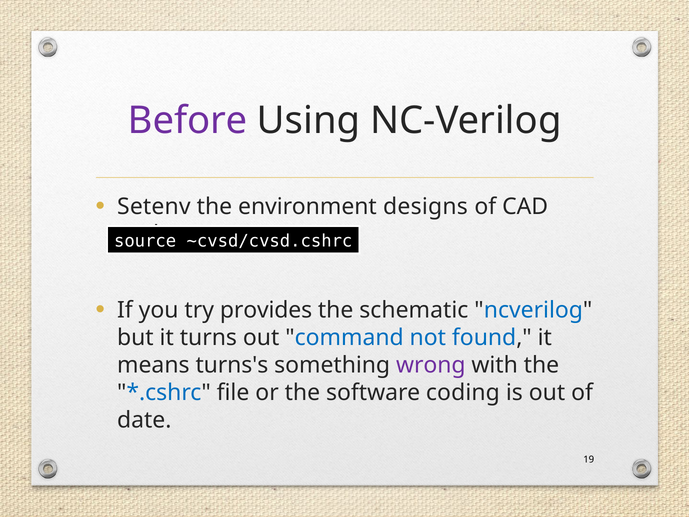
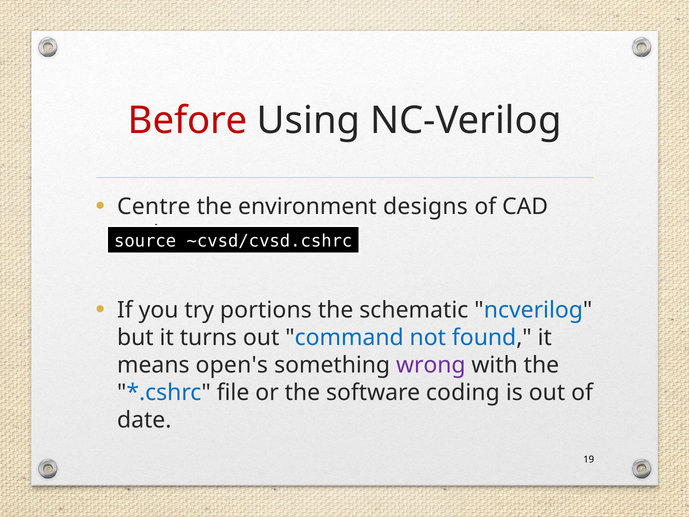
Before colour: purple -> red
Setenv: Setenv -> Centre
provides: provides -> portions
turns's: turns's -> open's
